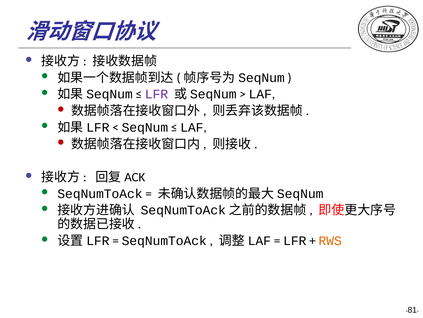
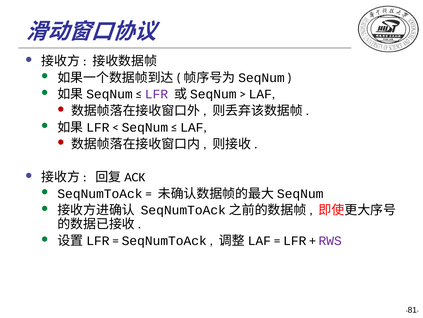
RWS colour: orange -> purple
